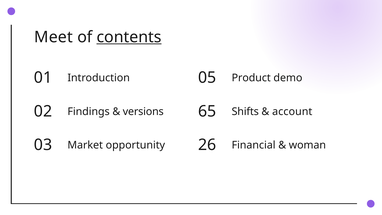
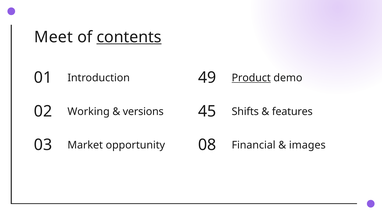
05: 05 -> 49
Product underline: none -> present
65: 65 -> 45
Findings: Findings -> Working
account: account -> features
26: 26 -> 08
woman: woman -> images
